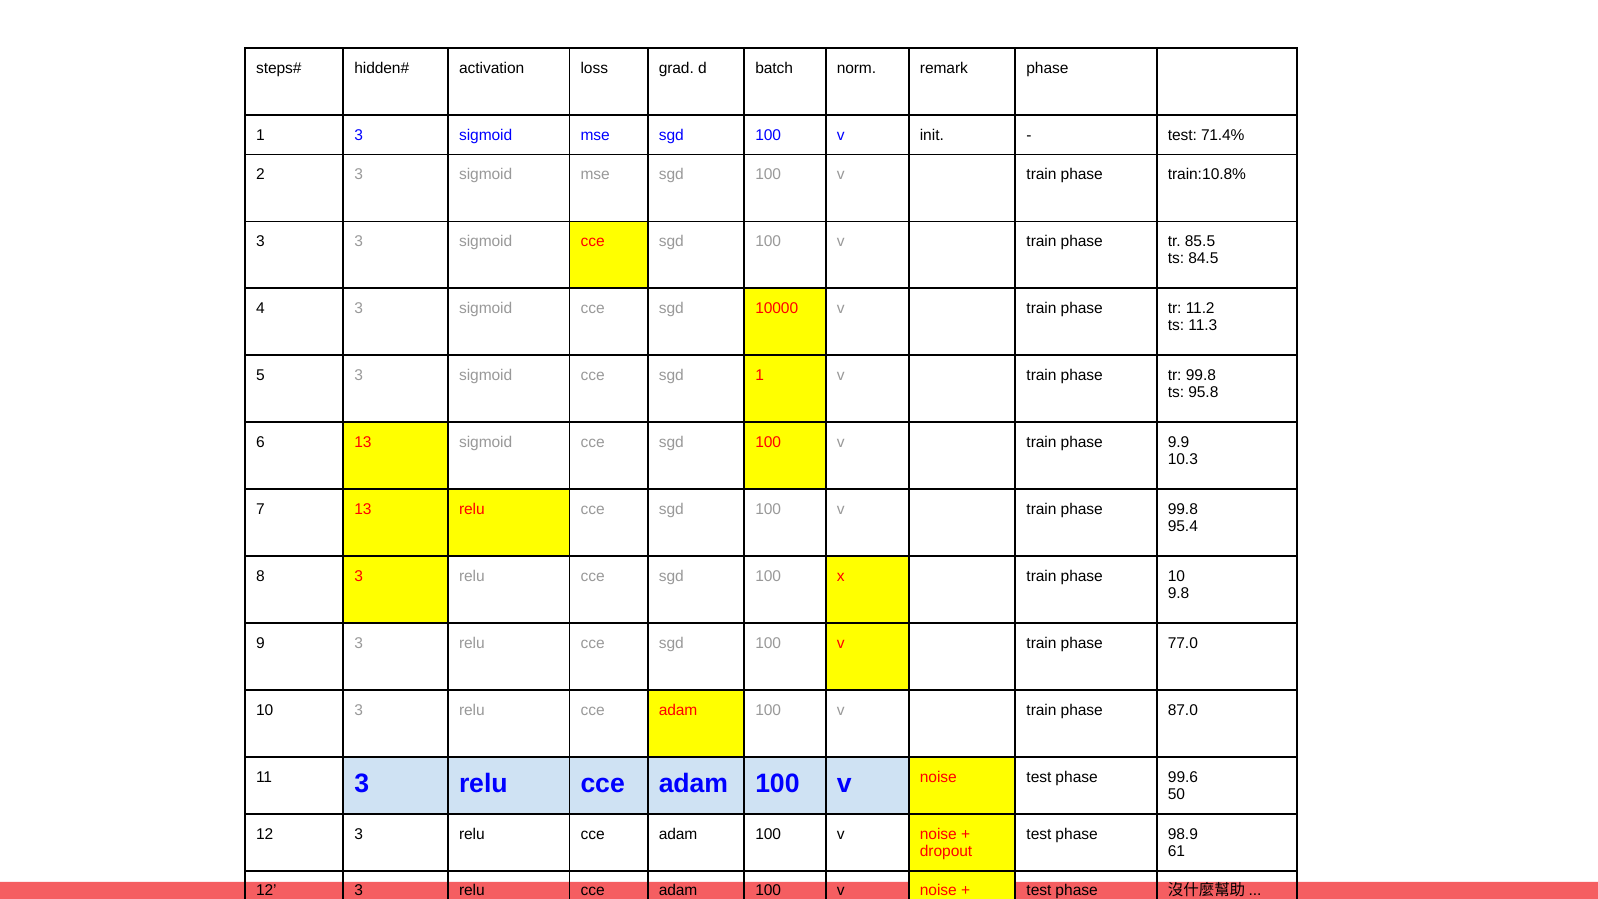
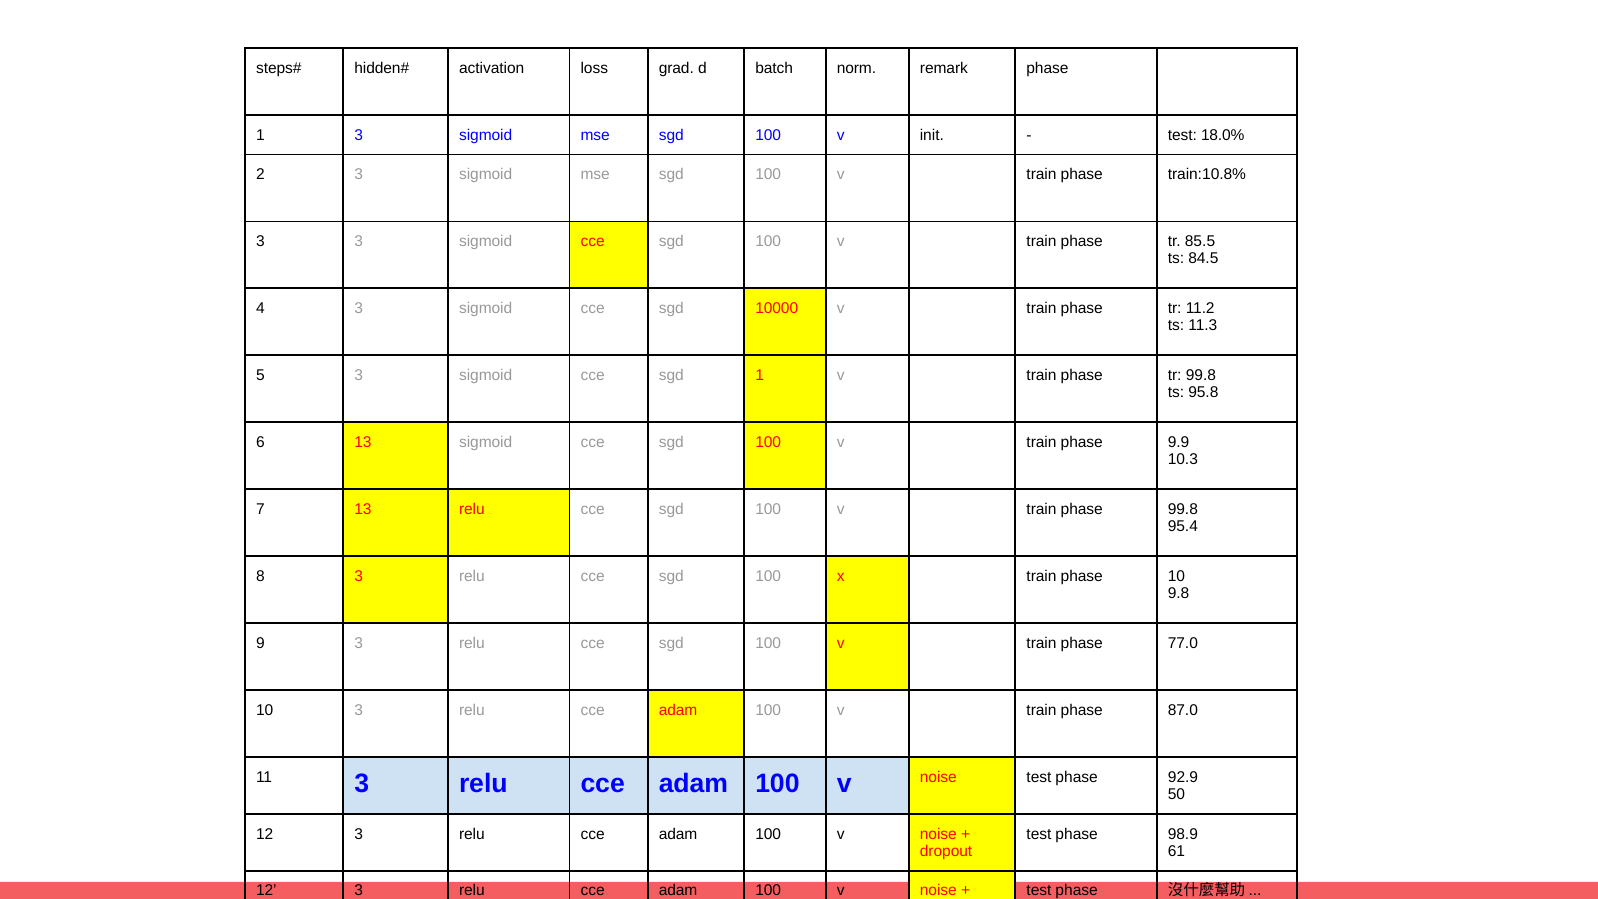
71.4%: 71.4% -> 18.0%
99.6: 99.6 -> 92.9
